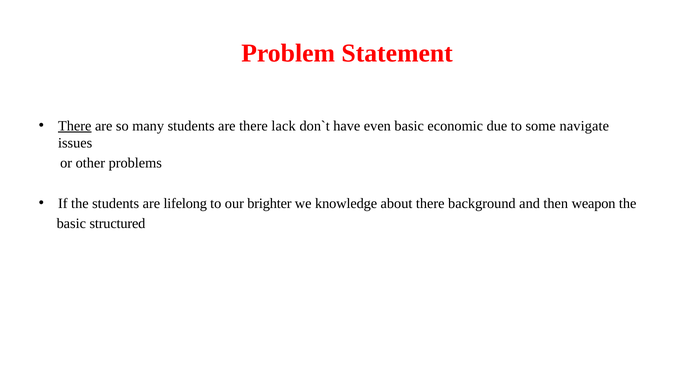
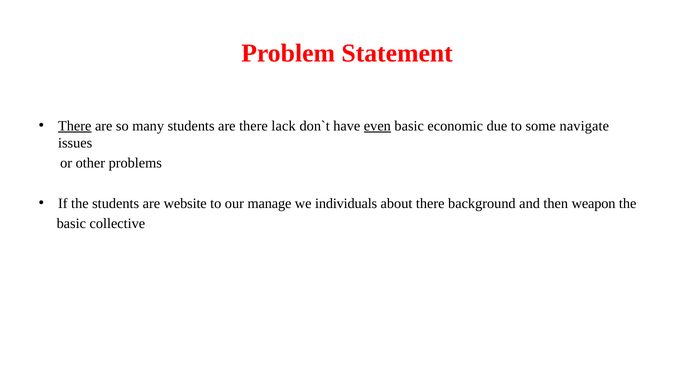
even underline: none -> present
lifelong: lifelong -> website
brighter: brighter -> manage
knowledge: knowledge -> individuals
structured: structured -> collective
